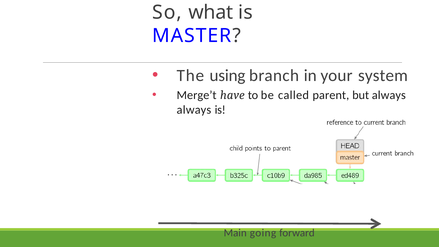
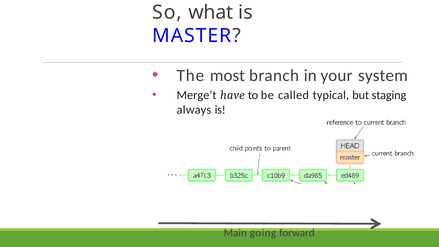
using: using -> most
parent: parent -> typical
but always: always -> staging
